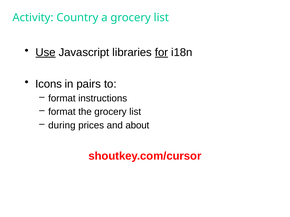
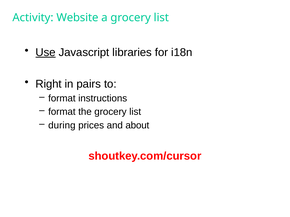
Country: Country -> Website
for underline: present -> none
Icons: Icons -> Right
